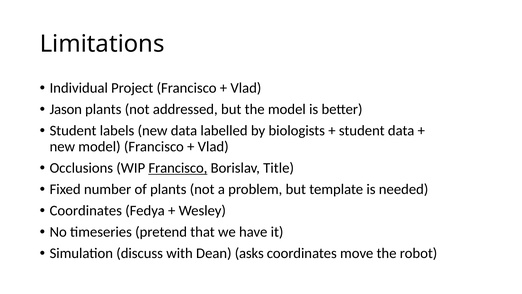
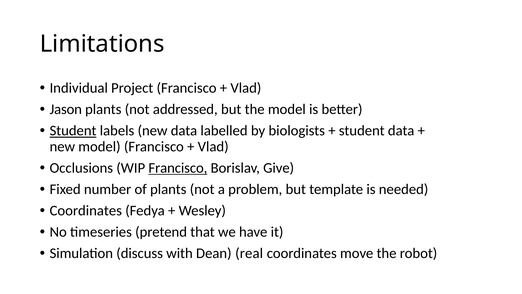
Student at (73, 131) underline: none -> present
Title: Title -> Give
asks: asks -> real
